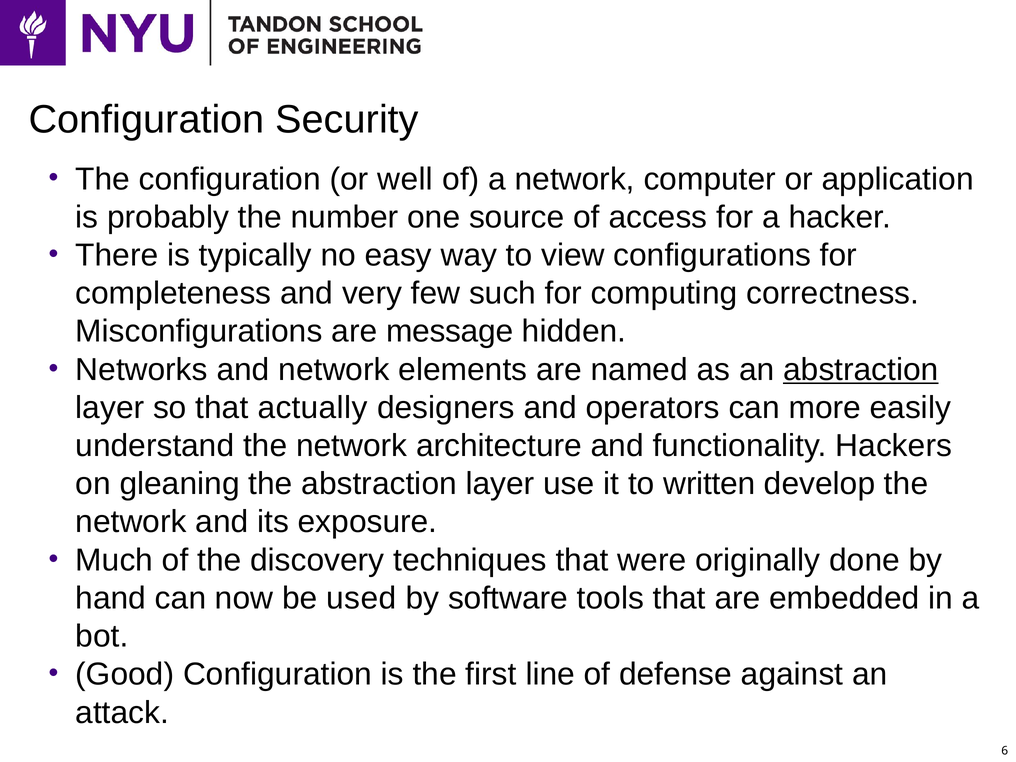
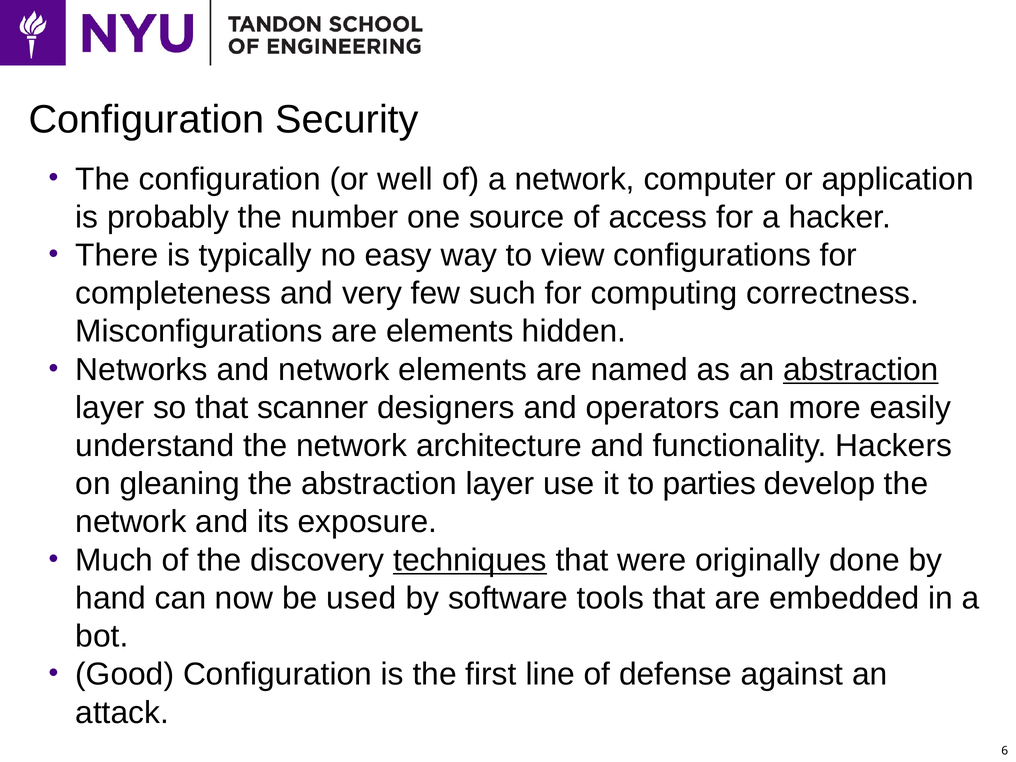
are message: message -> elements
actually: actually -> scanner
written: written -> parties
techniques underline: none -> present
